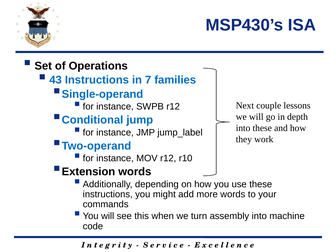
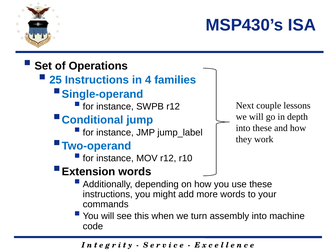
43: 43 -> 25
7: 7 -> 4
